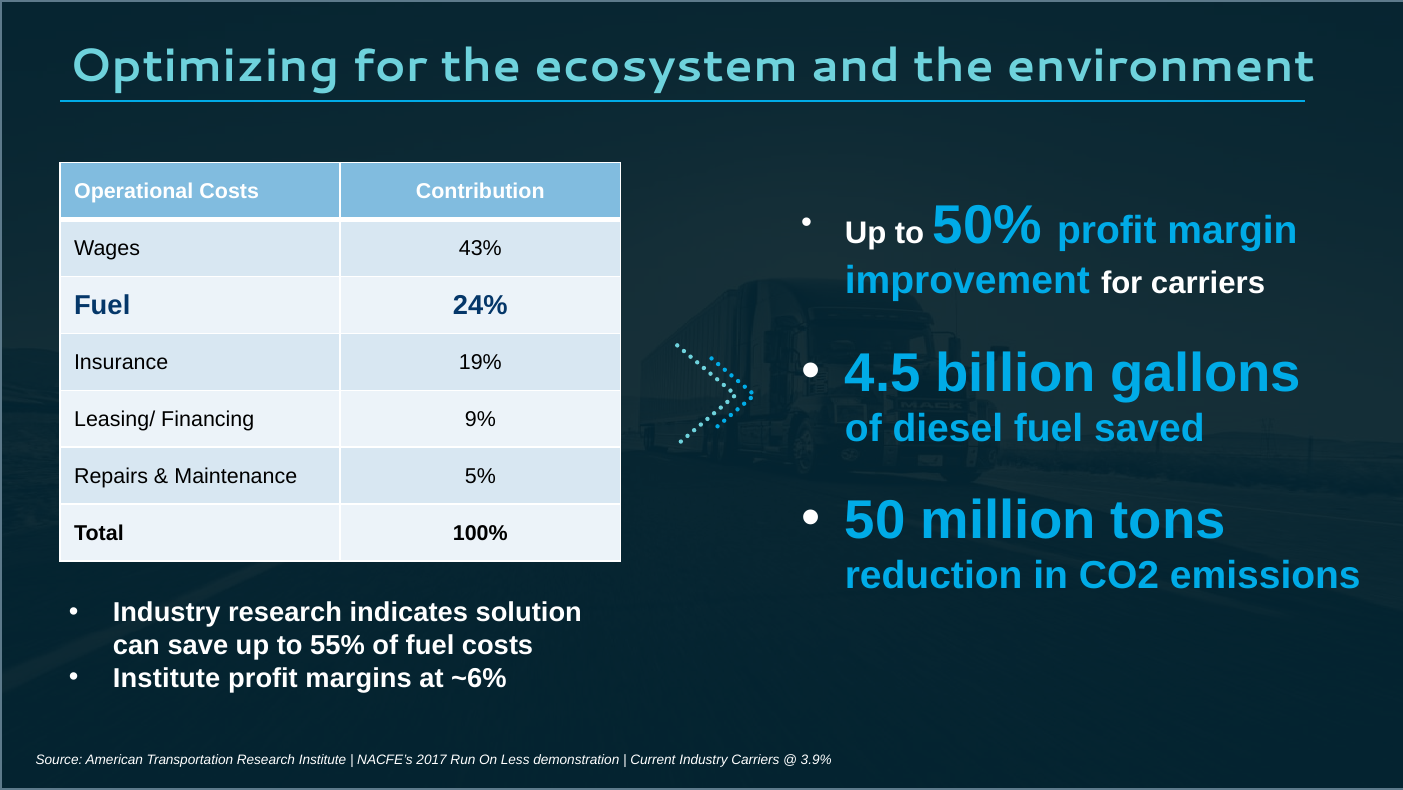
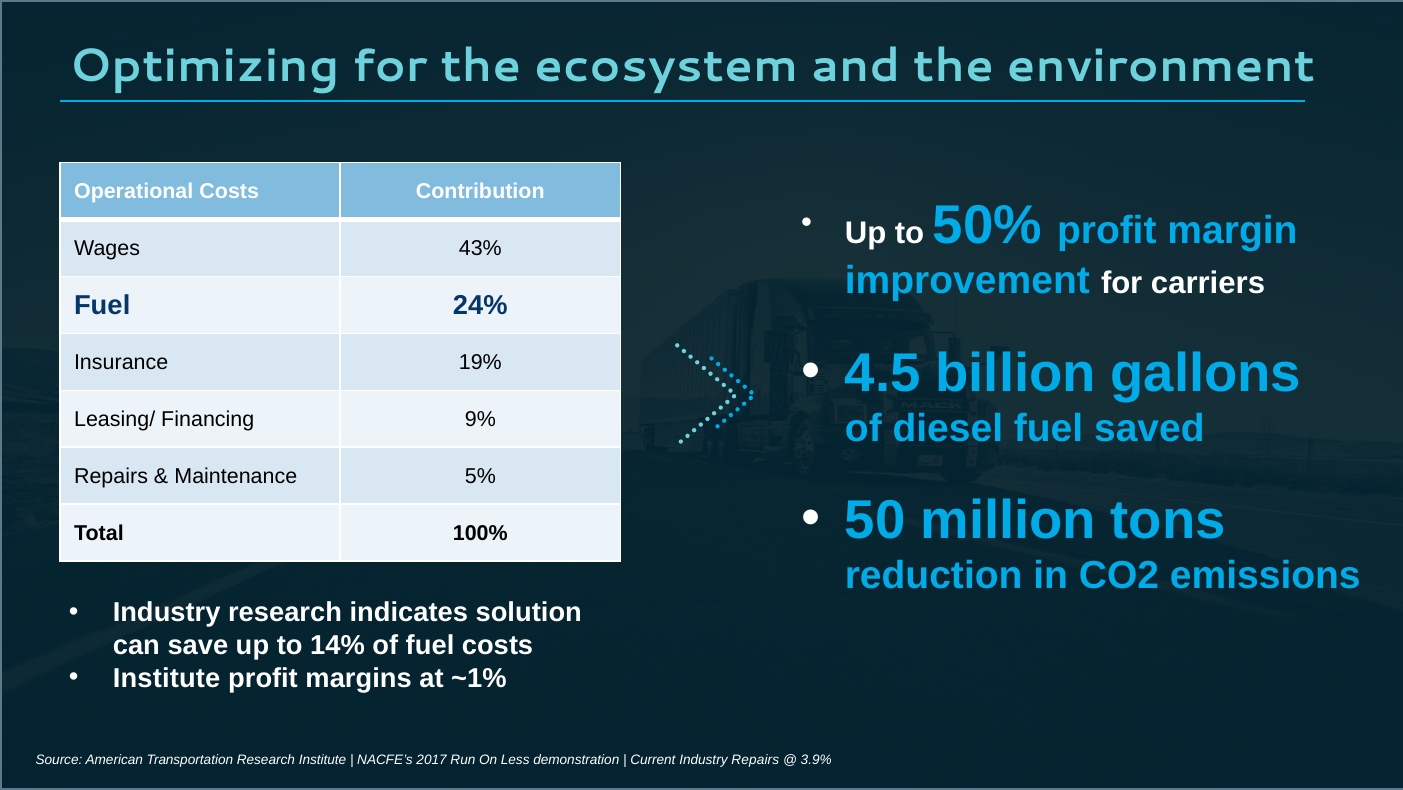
55%: 55% -> 14%
~6%: ~6% -> ~1%
Industry Carriers: Carriers -> Repairs
